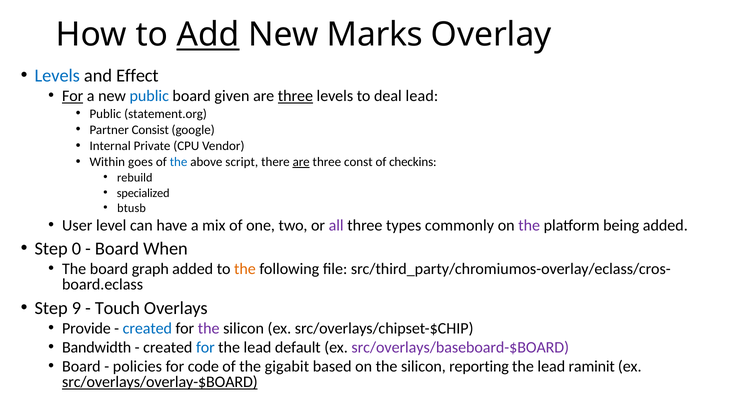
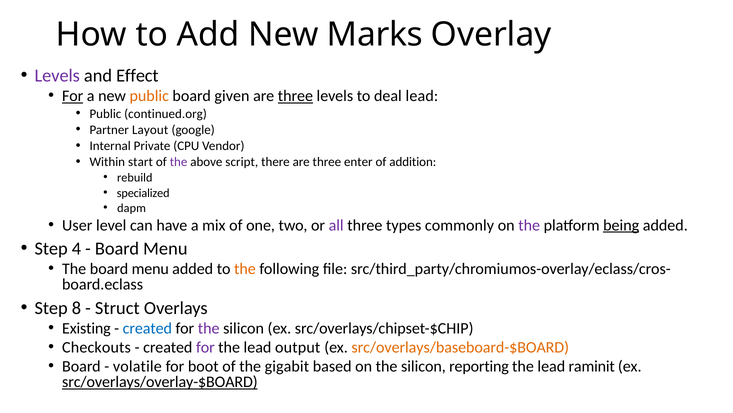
Add underline: present -> none
Levels at (57, 76) colour: blue -> purple
public at (149, 96) colour: blue -> orange
statement.org: statement.org -> continued.org
Consist: Consist -> Layout
goes: goes -> start
the at (179, 162) colour: blue -> purple
are at (301, 162) underline: present -> none
const: const -> enter
checkins: checkins -> addition
btusb: btusb -> dapm
being underline: none -> present
0: 0 -> 4
When at (165, 248): When -> Menu
The board graph: graph -> menu
9: 9 -> 8
Touch: Touch -> Struct
Provide: Provide -> Existing
Bandwidth: Bandwidth -> Checkouts
for at (205, 347) colour: blue -> purple
default: default -> output
src/overlays/baseboard-$BOARD colour: purple -> orange
policies: policies -> volatile
code: code -> boot
